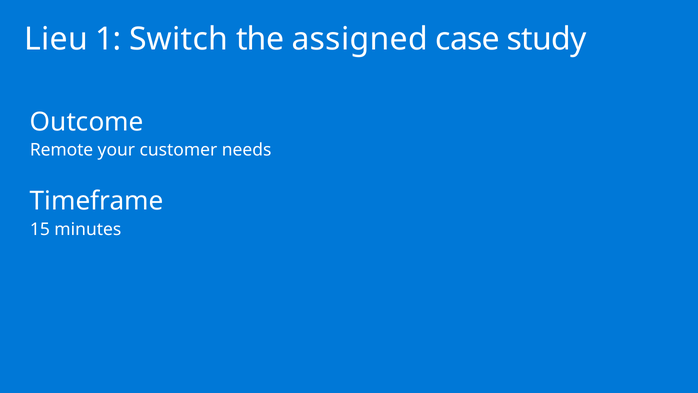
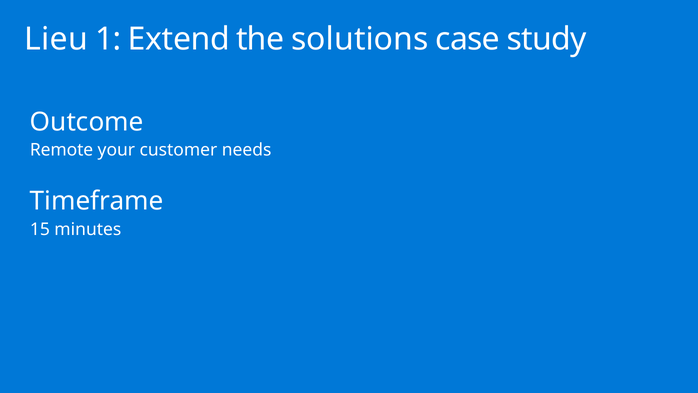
Switch: Switch -> Extend
assigned: assigned -> solutions
